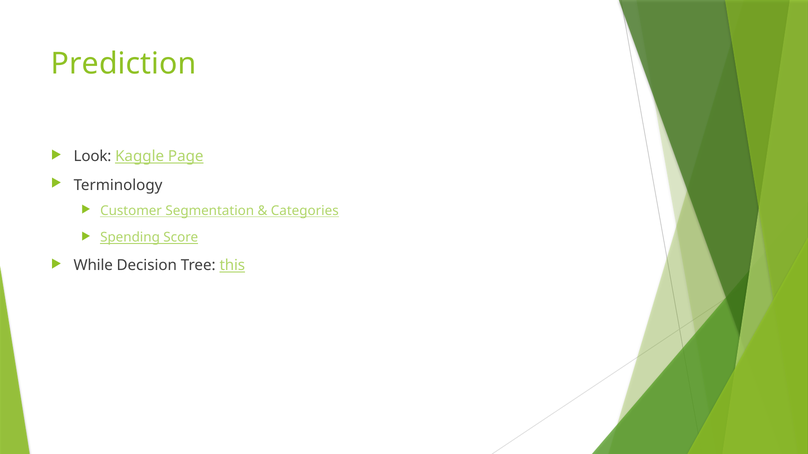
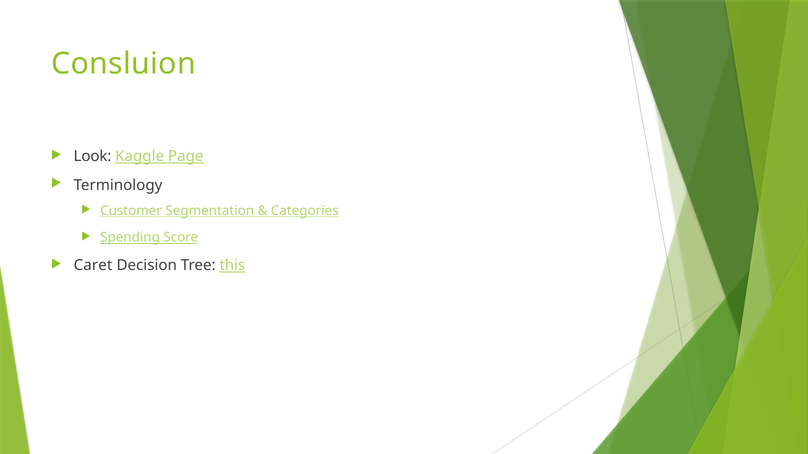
Prediction: Prediction -> Consluion
While: While -> Caret
